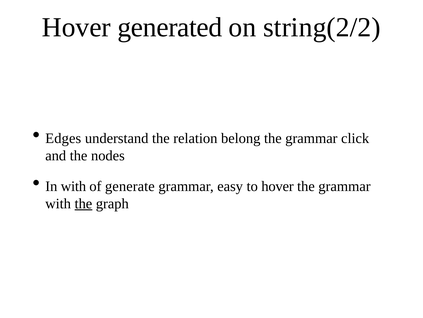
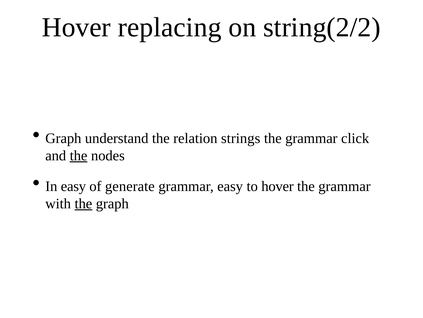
generated: generated -> replacing
Edges at (63, 138): Edges -> Graph
belong: belong -> strings
the at (79, 155) underline: none -> present
In with: with -> easy
